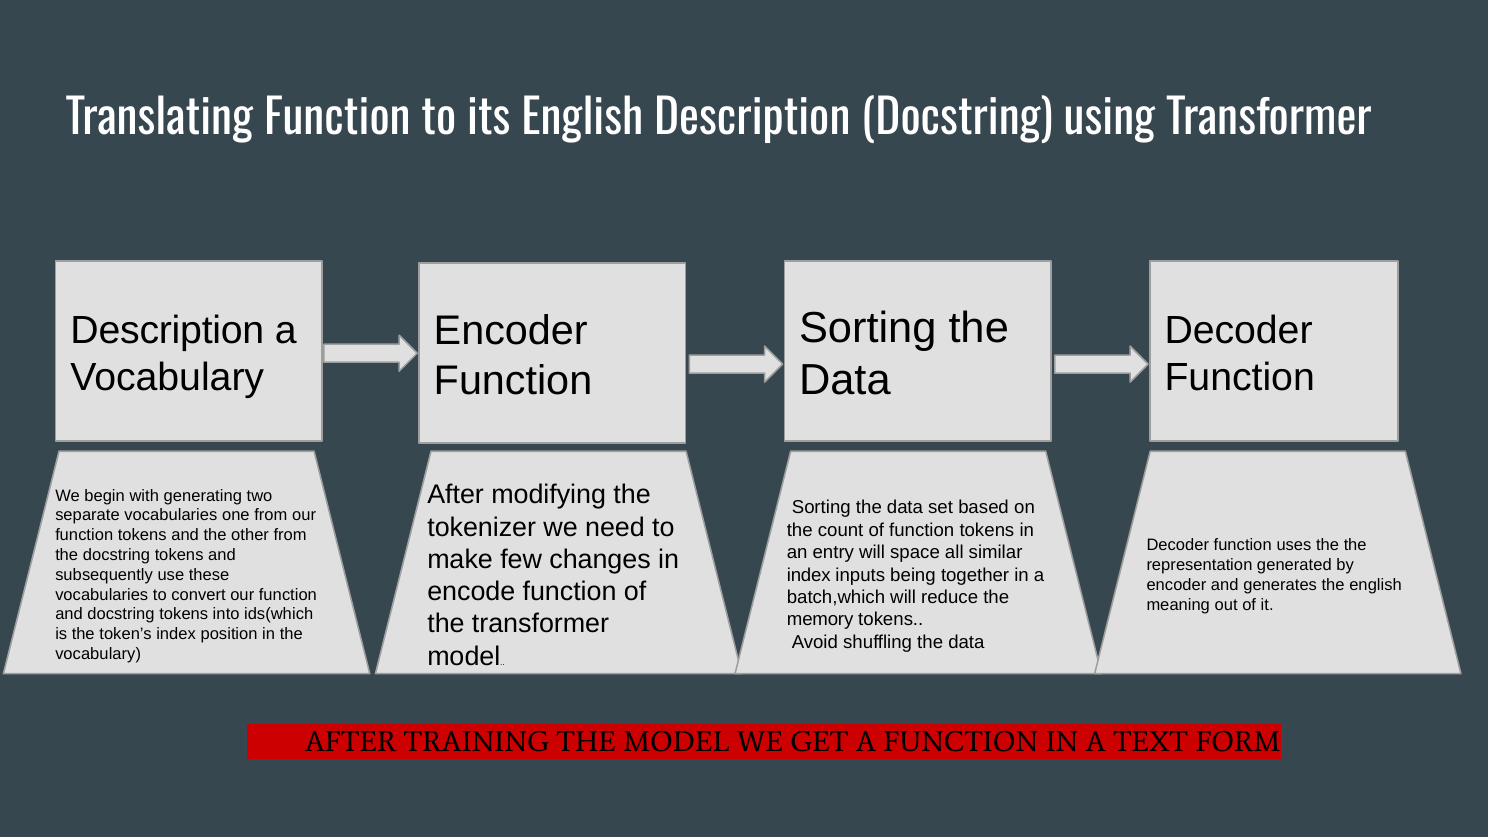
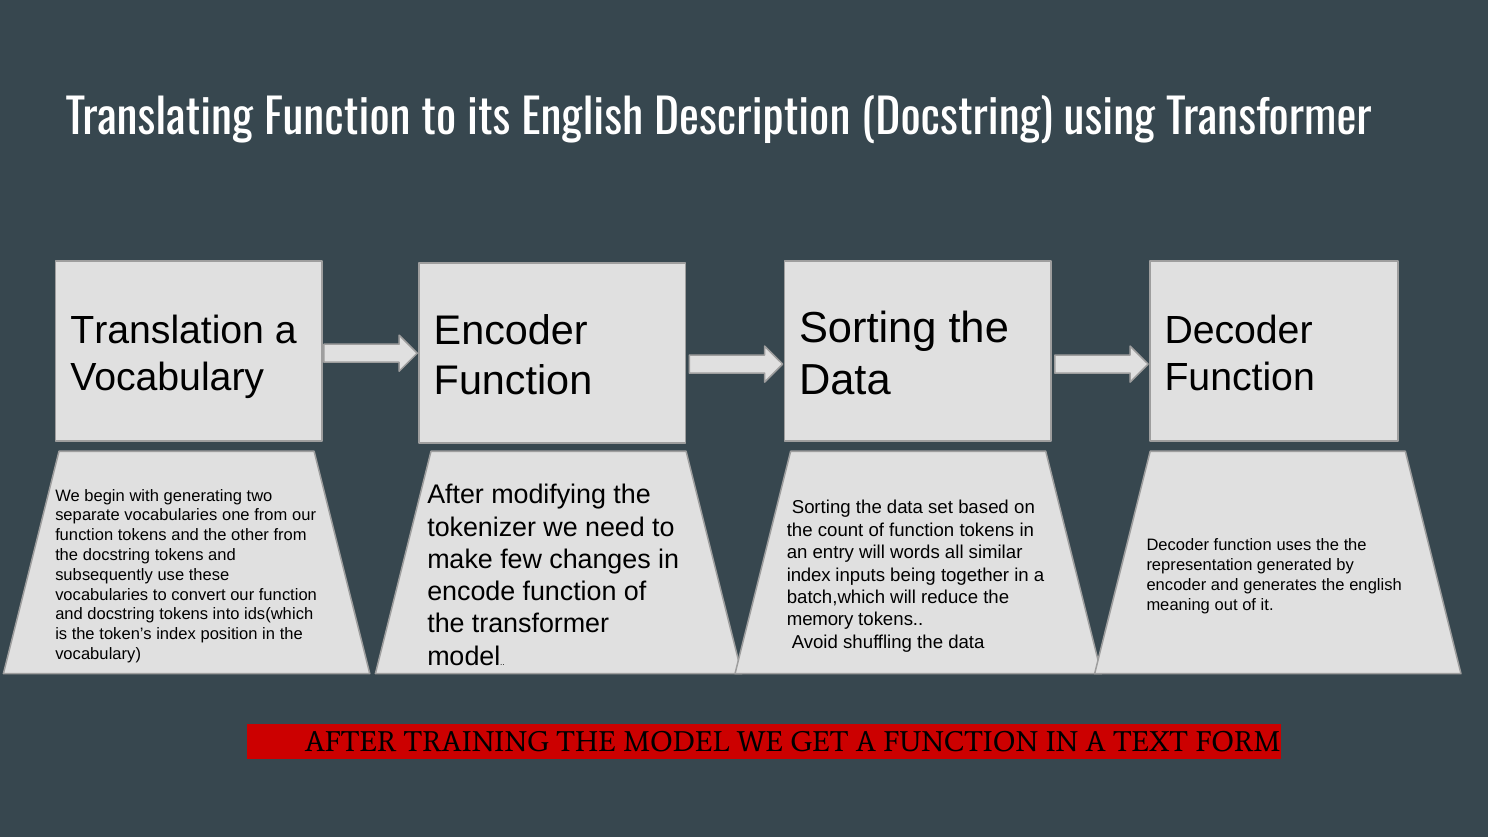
Description at (167, 330): Description -> Translation
space: space -> words
